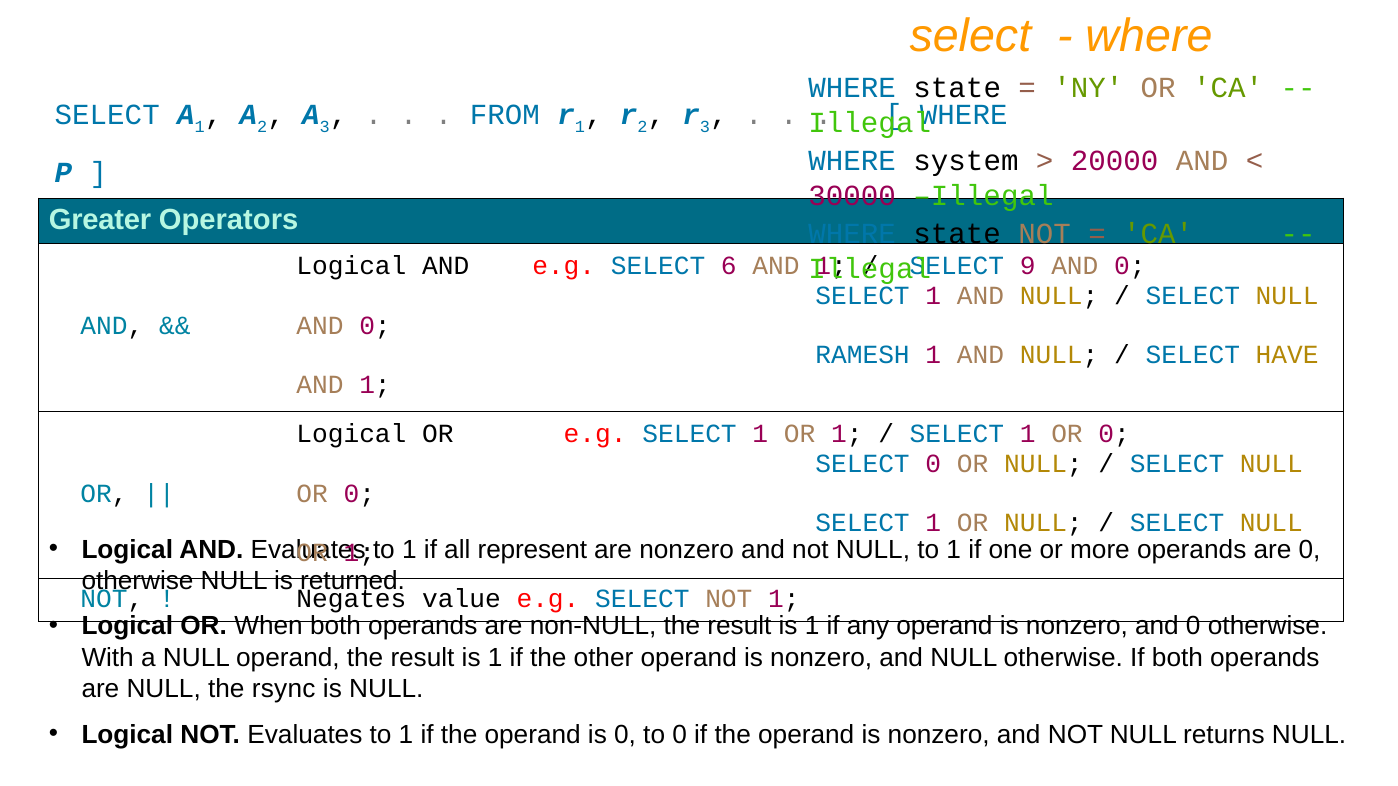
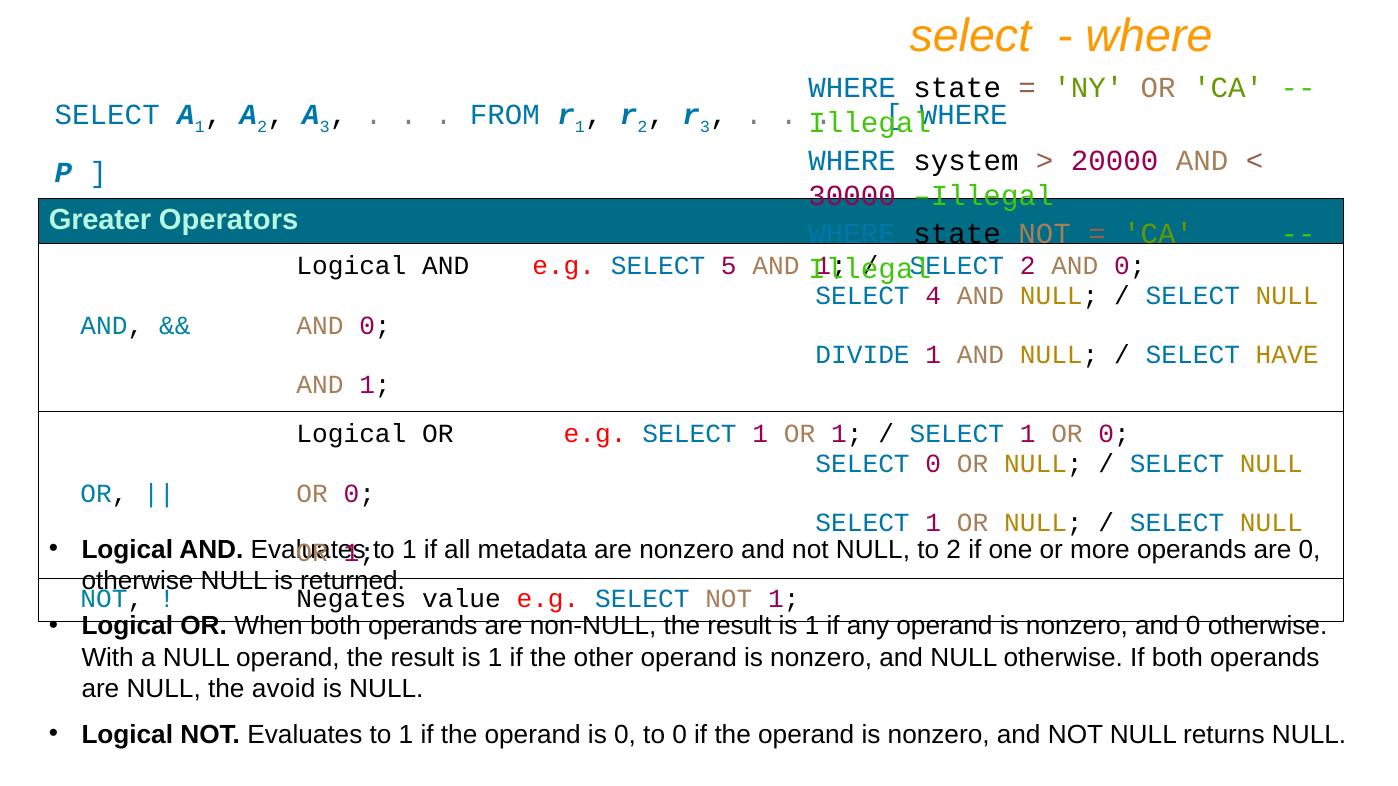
6: 6 -> 5
SELECT 9: 9 -> 2
1 at (933, 296): 1 -> 4
RAMESH: RAMESH -> DIVIDE
represent: represent -> metadata
NULL to 1: 1 -> 2
rsync: rsync -> avoid
